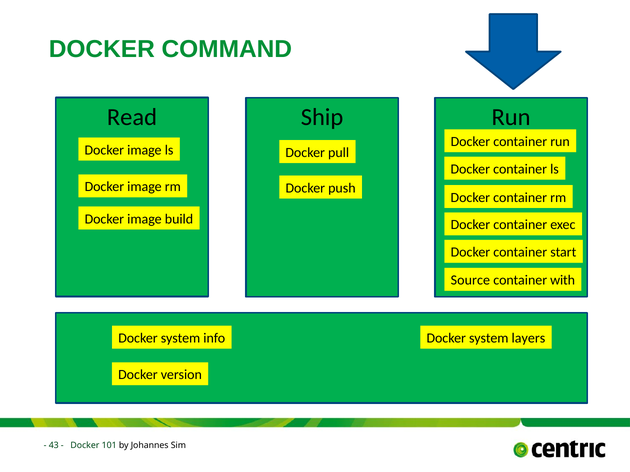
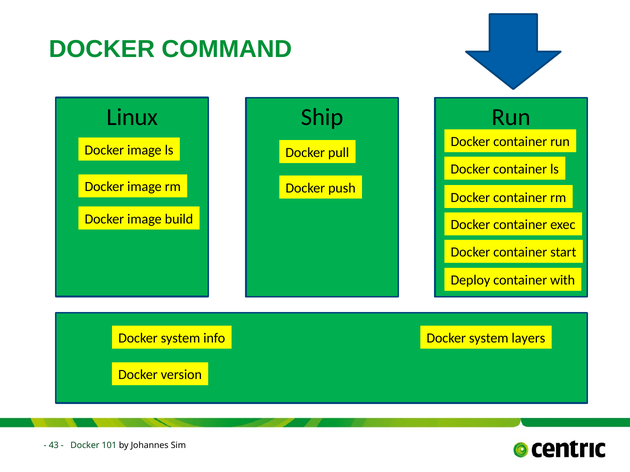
Read: Read -> Linux
Source: Source -> Deploy
